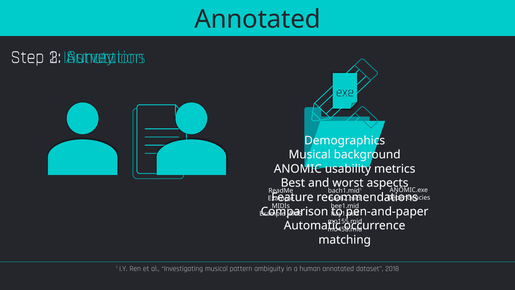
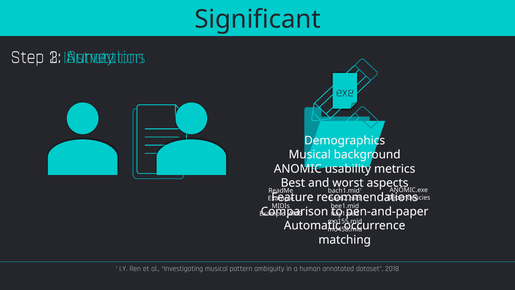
Annotated at (258, 19): Annotated -> Significant
